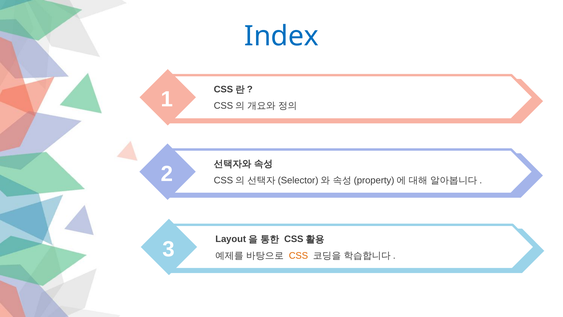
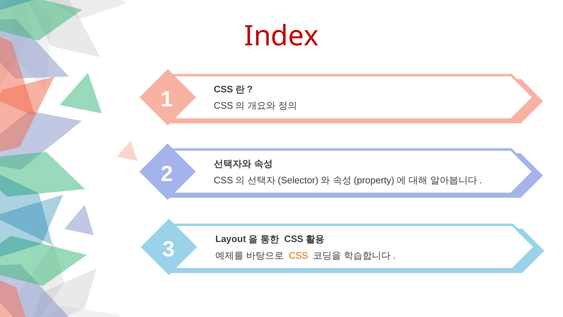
Index colour: blue -> red
